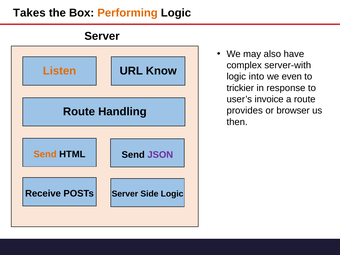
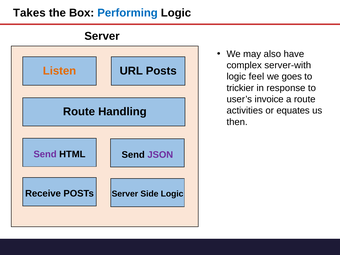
Performing colour: orange -> blue
URL Know: Know -> Posts
into: into -> feel
even: even -> goes
provides: provides -> activities
browser: browser -> equates
Send at (45, 154) colour: orange -> purple
